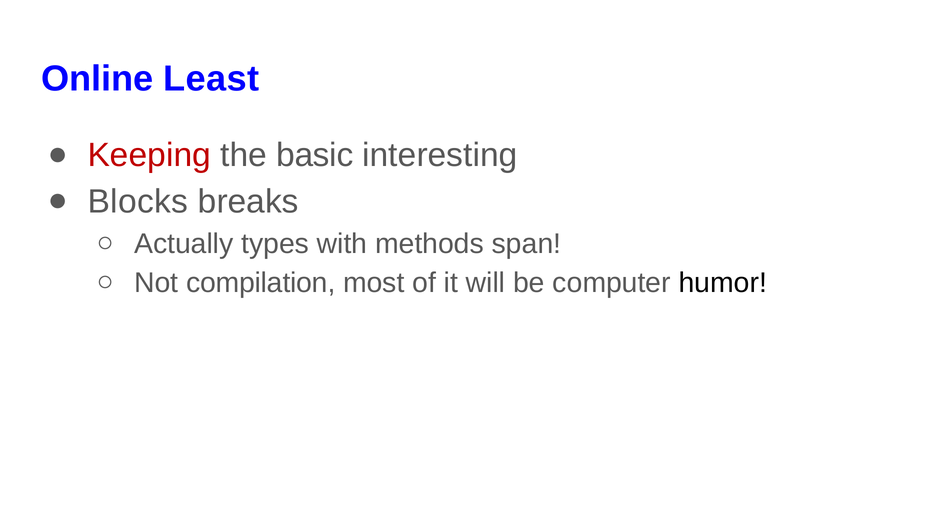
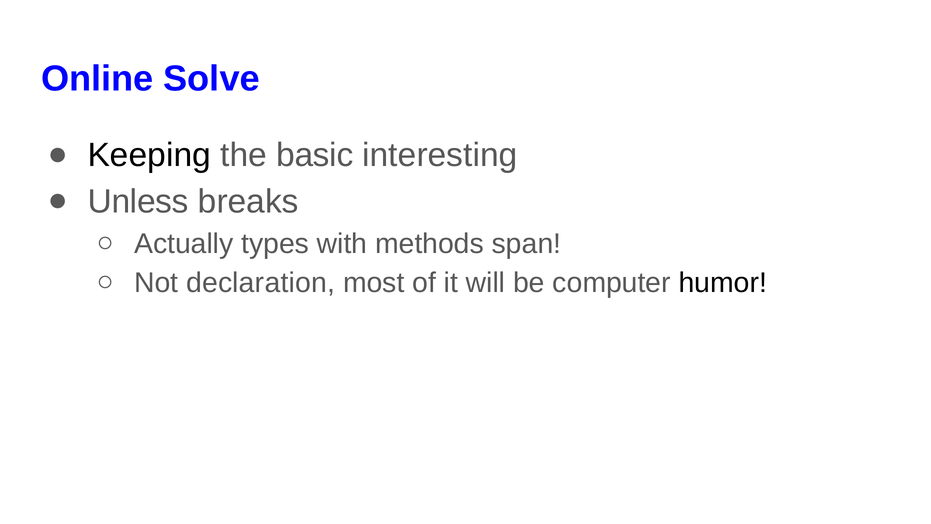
Least: Least -> Solve
Keeping colour: red -> black
Blocks: Blocks -> Unless
compilation: compilation -> declaration
